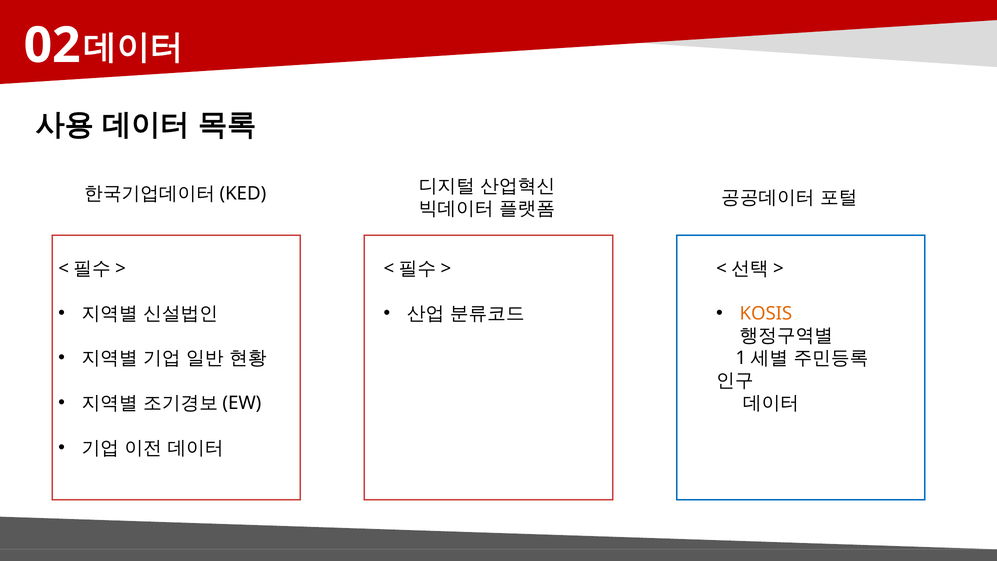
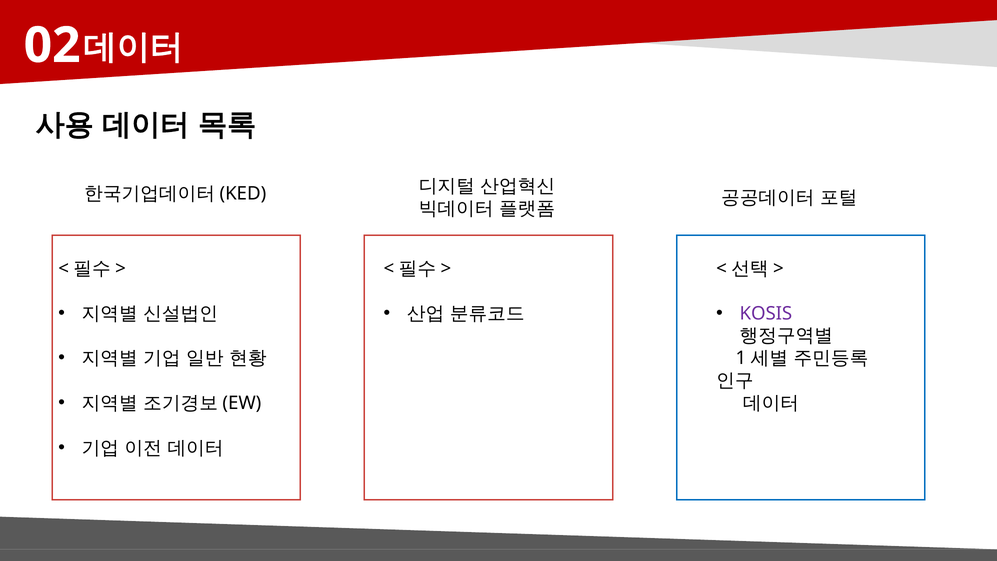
KOSIS colour: orange -> purple
